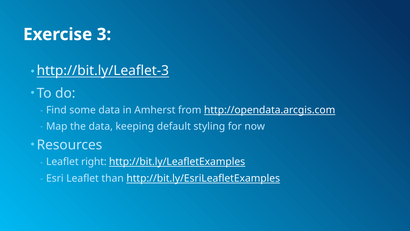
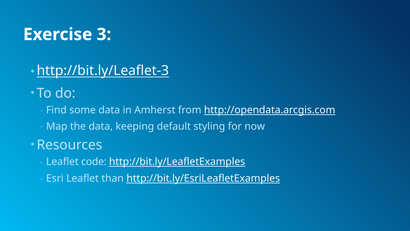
right: right -> code
